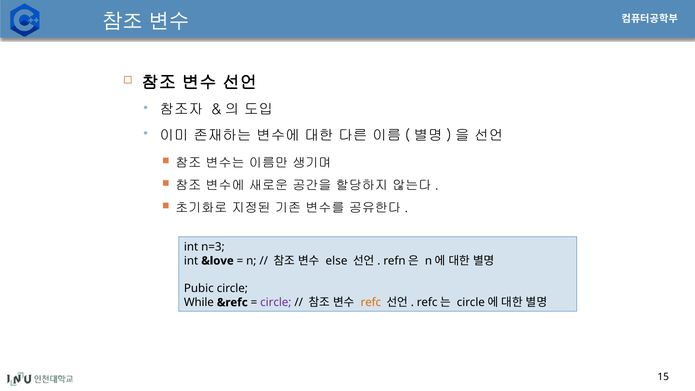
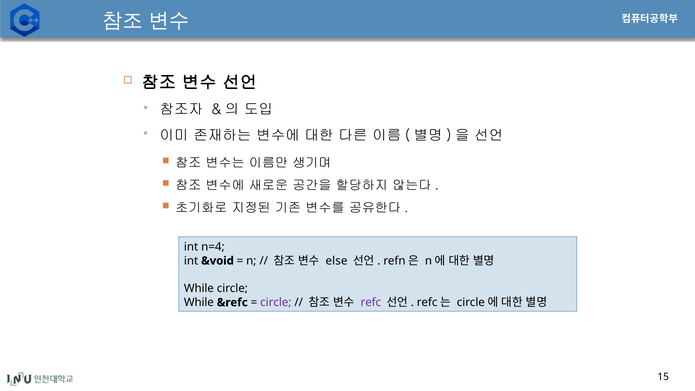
n=3: n=3 -> n=4
&love: &love -> &void
Pubic at (199, 289): Pubic -> While
refc colour: orange -> purple
